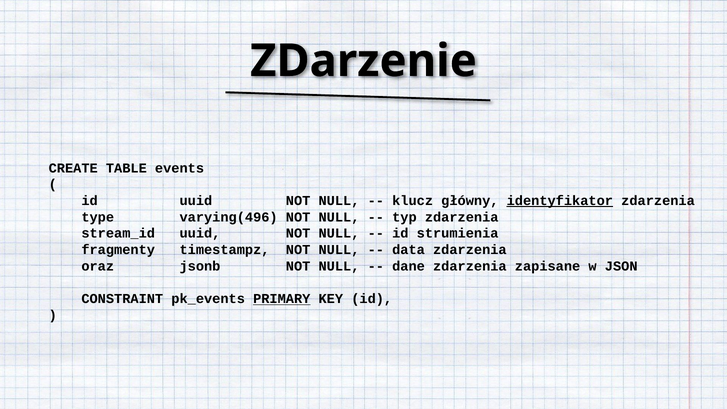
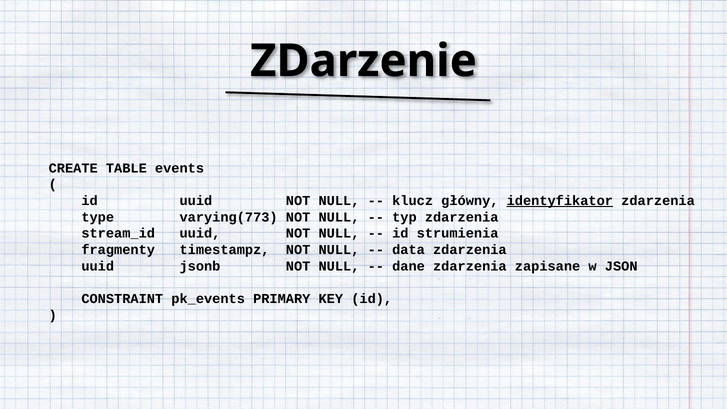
varying(496: varying(496 -> varying(773
oraz at (98, 266): oraz -> uuid
PRIMARY underline: present -> none
